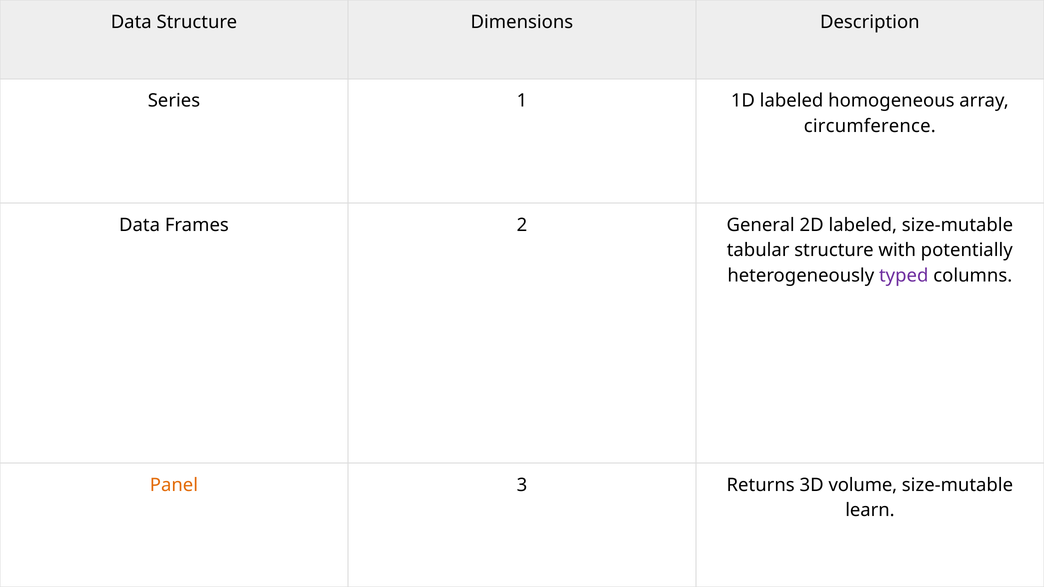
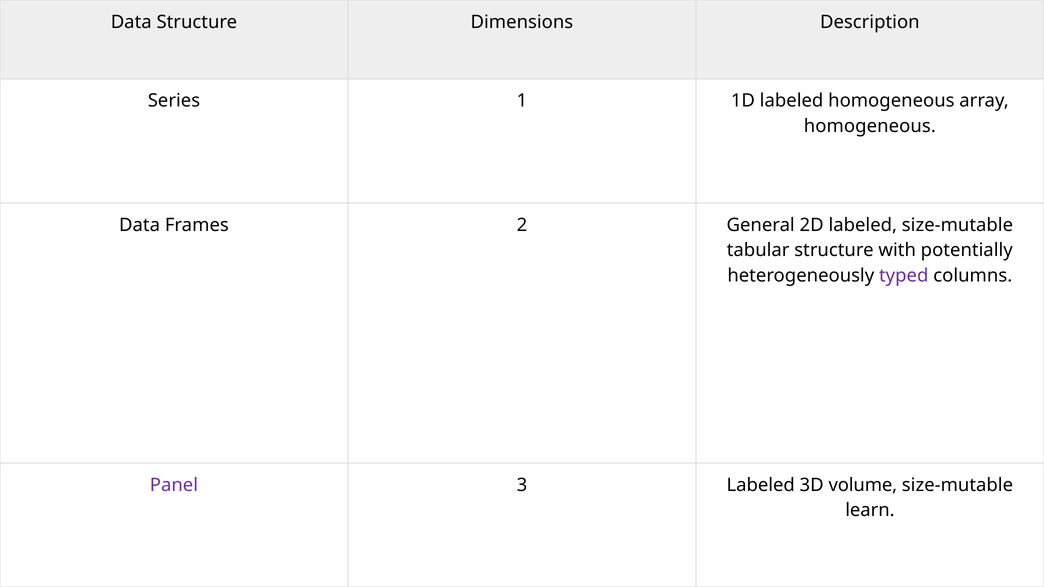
circumference at (870, 126): circumference -> homogeneous
Panel colour: orange -> purple
3 Returns: Returns -> Labeled
